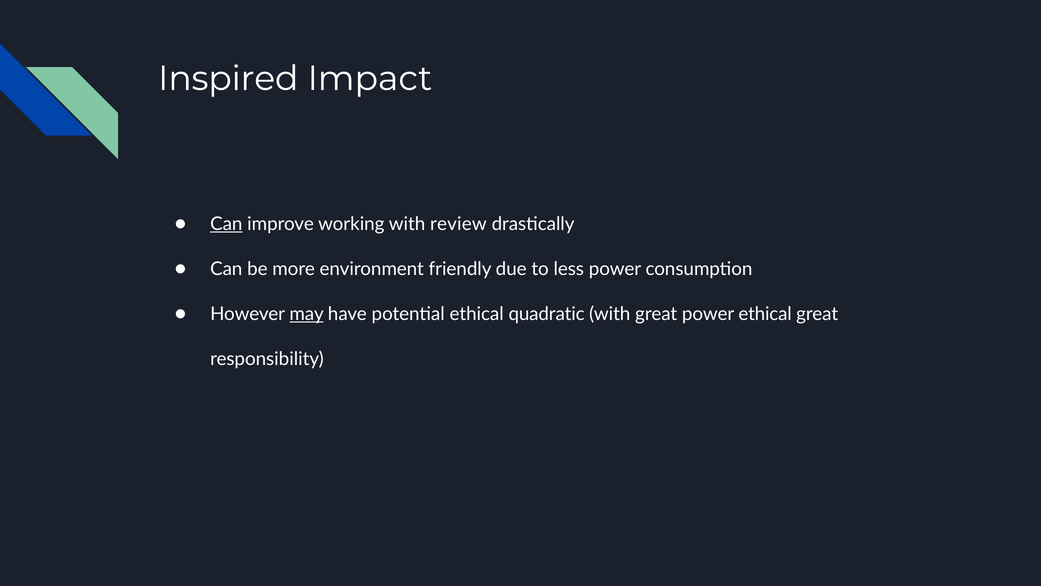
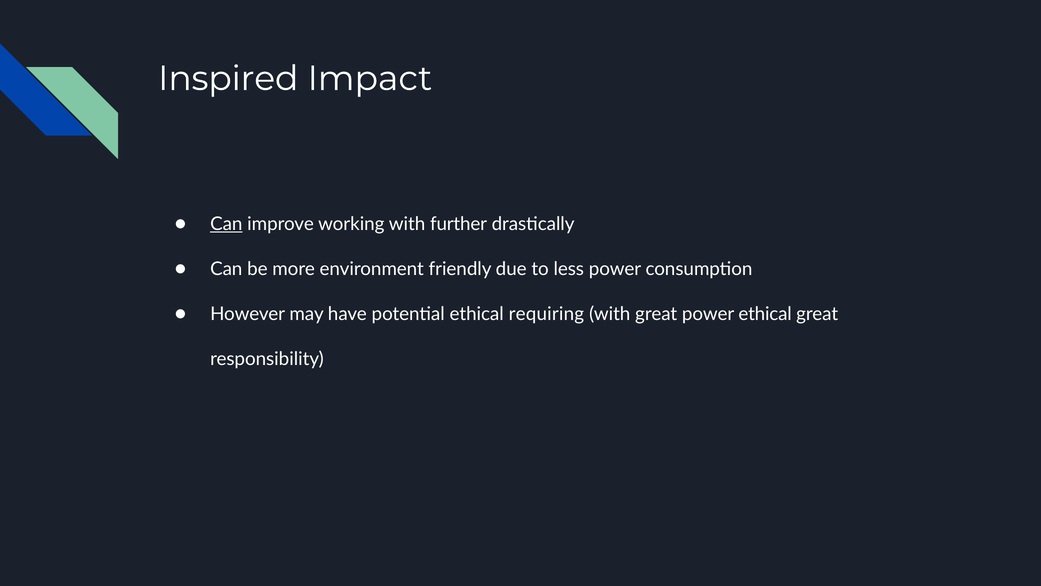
review: review -> further
may underline: present -> none
quadratic: quadratic -> requiring
